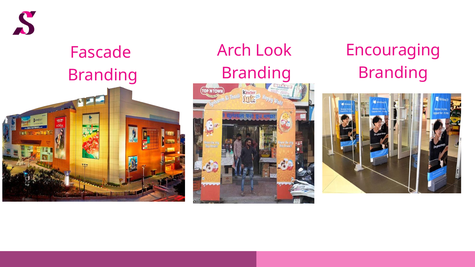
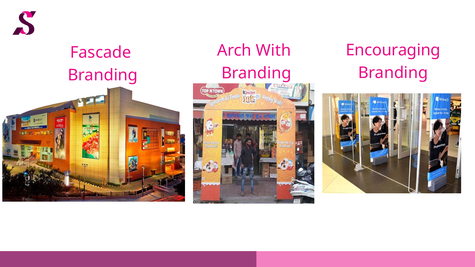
Look: Look -> With
